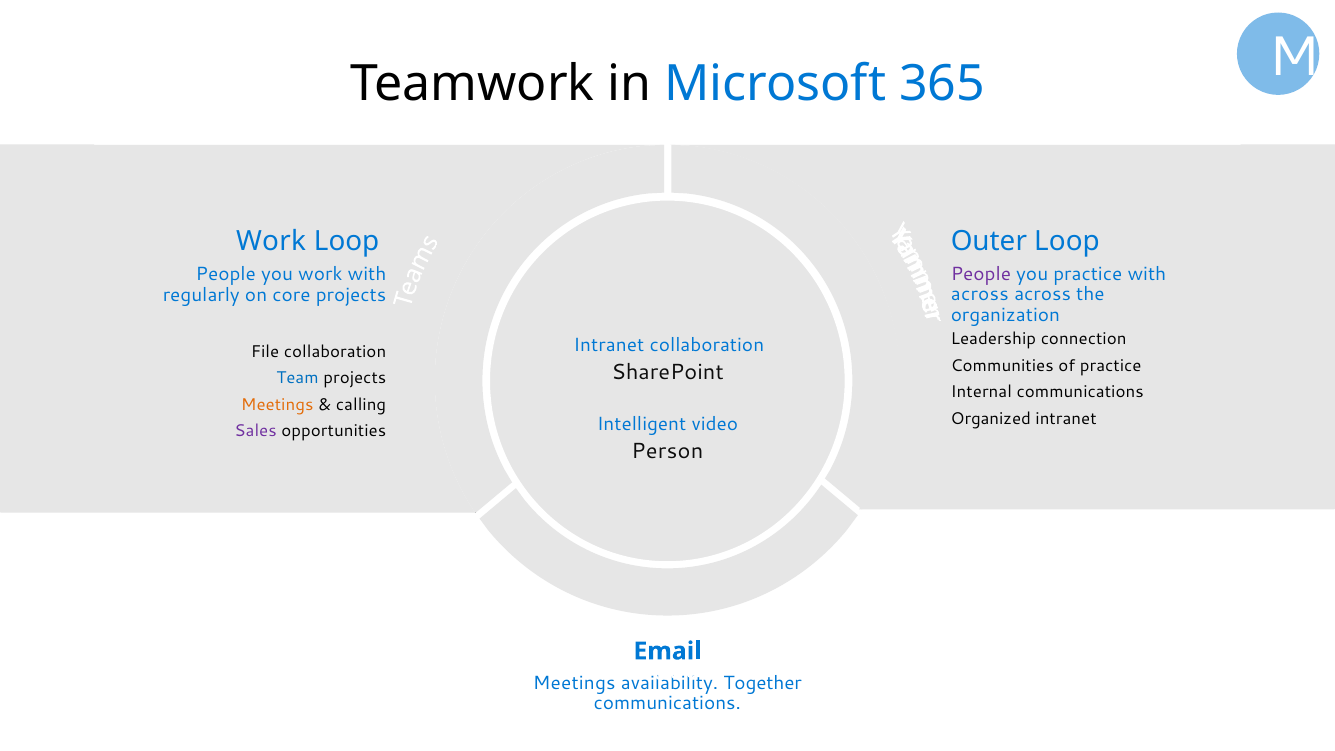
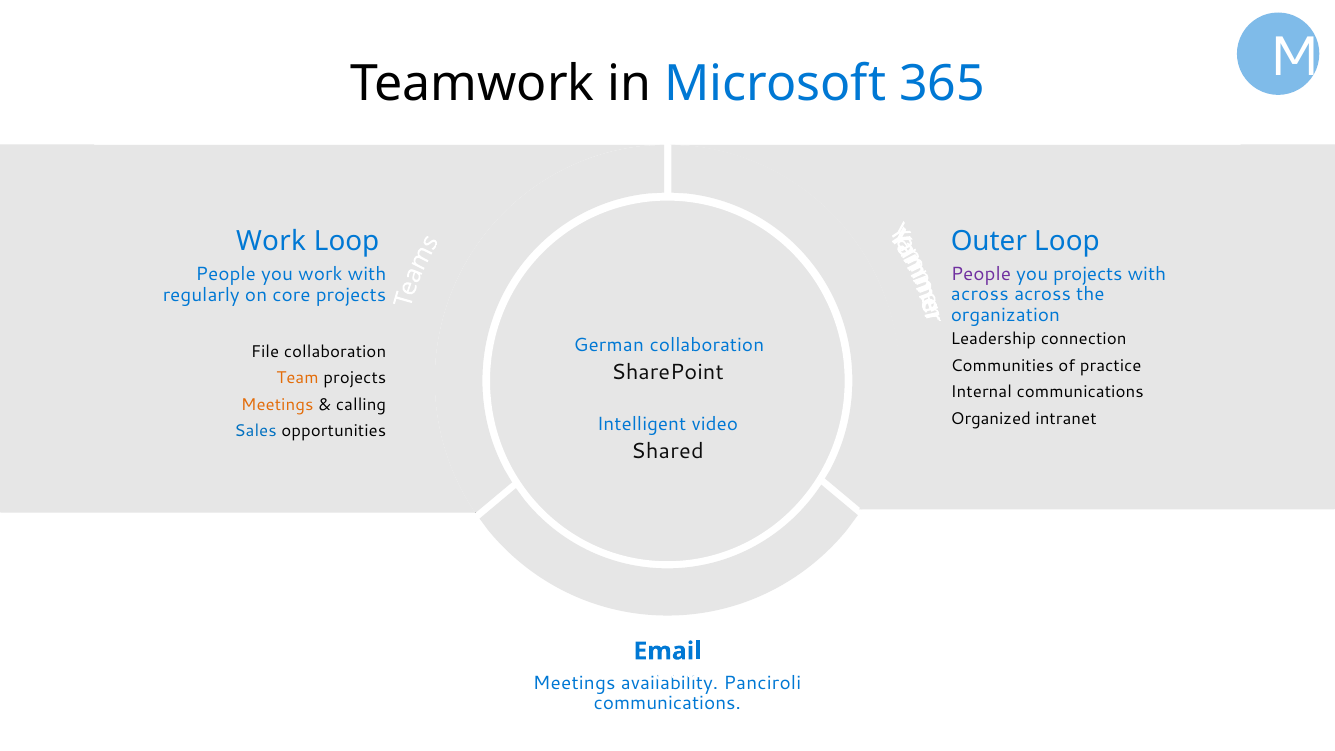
you practice: practice -> projects
Intranet at (609, 345): Intranet -> German
Team colour: blue -> orange
Sales colour: purple -> blue
Person: Person -> Shared
Together: Together -> Panciroli
